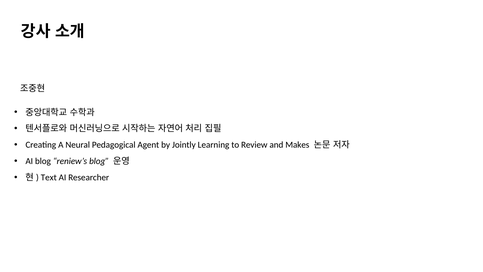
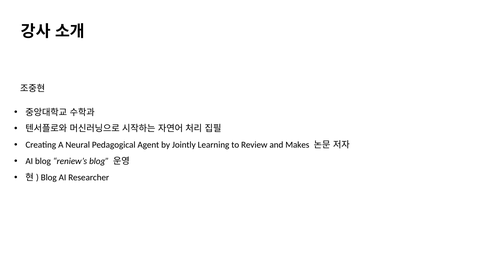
Text at (49, 177): Text -> Blog
